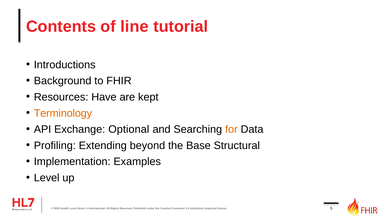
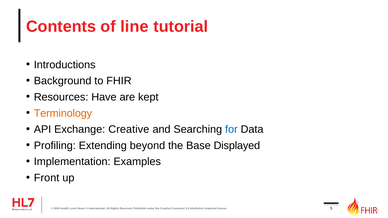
Exchange Optional: Optional -> Creative
for colour: orange -> blue
Structural: Structural -> Displayed
Level at (47, 178): Level -> Front
